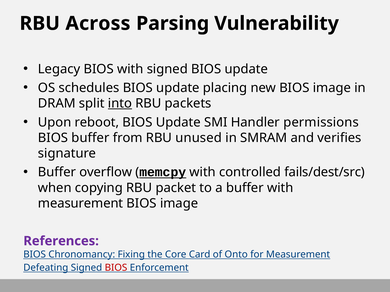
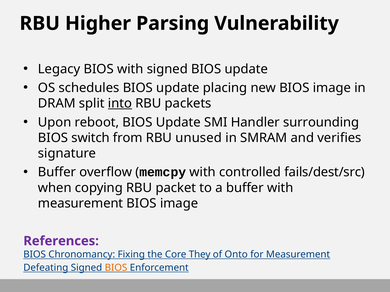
Across: Across -> Higher
permissions: permissions -> surrounding
BIOS buffer: buffer -> switch
memcpy underline: present -> none
Card: Card -> They
BIOS at (116, 268) colour: red -> orange
